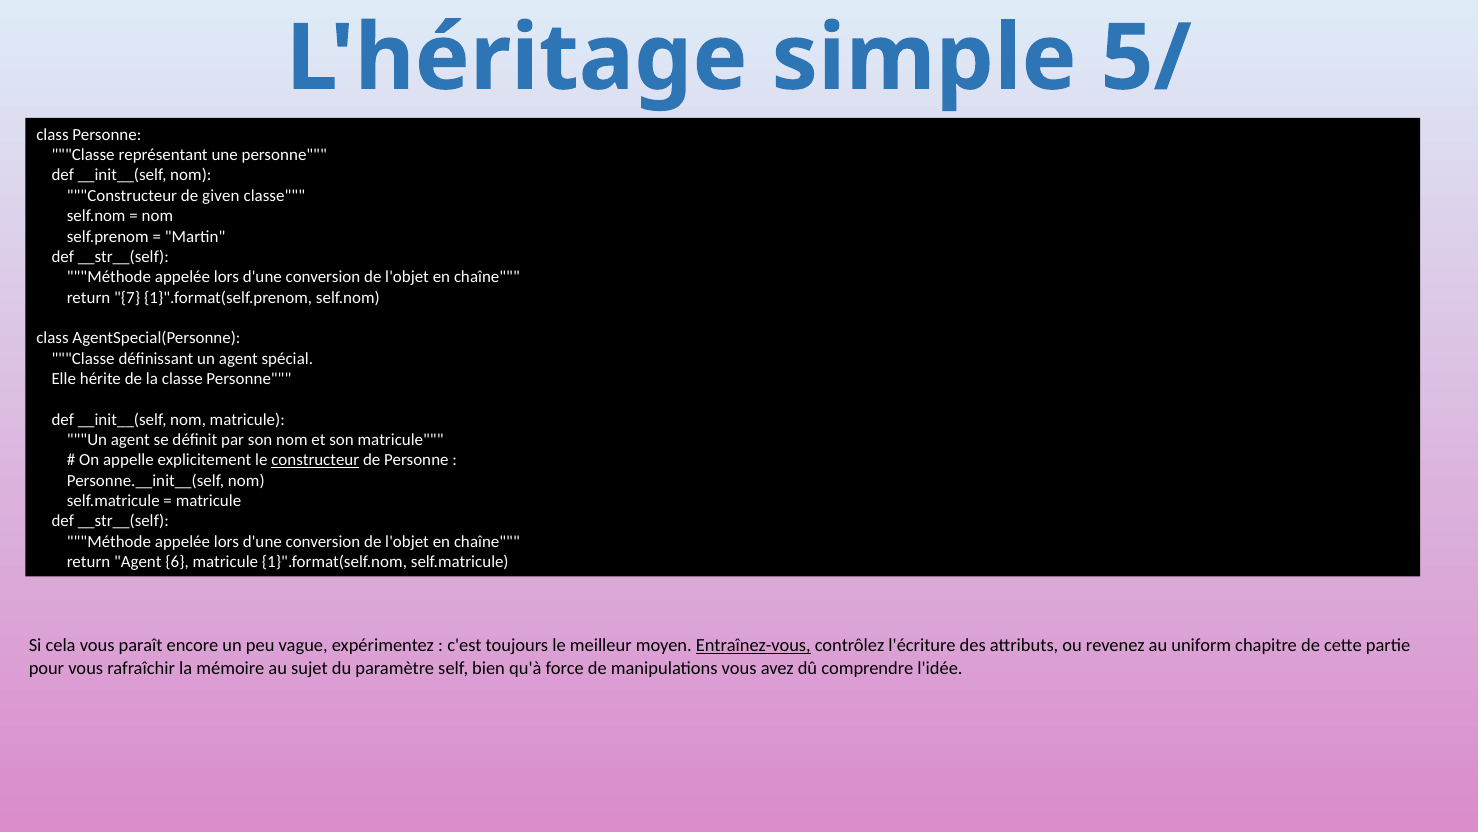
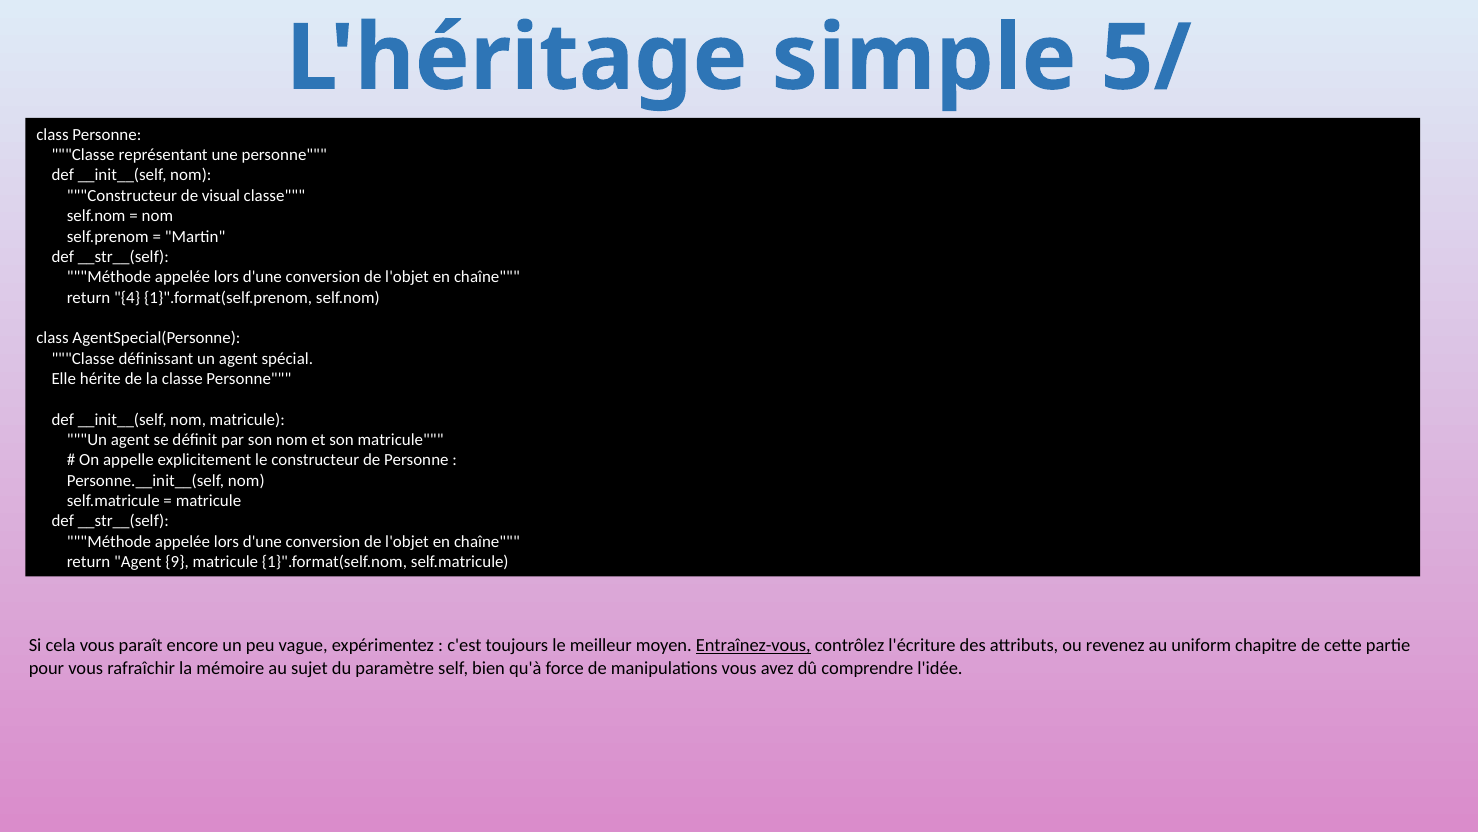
given: given -> visual
7: 7 -> 4
constructeur at (315, 460) underline: present -> none
6: 6 -> 9
